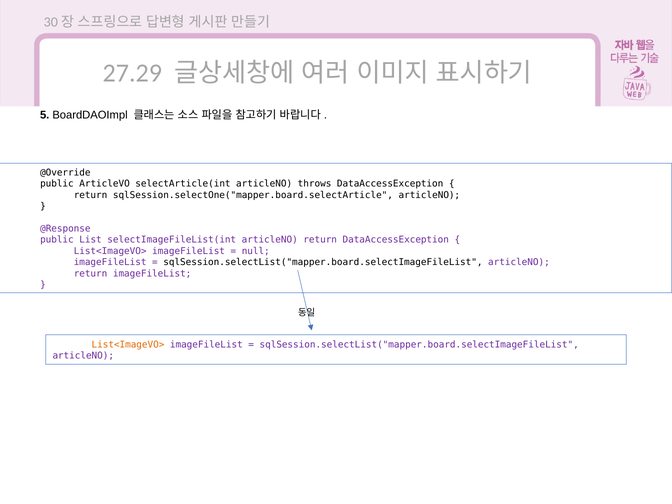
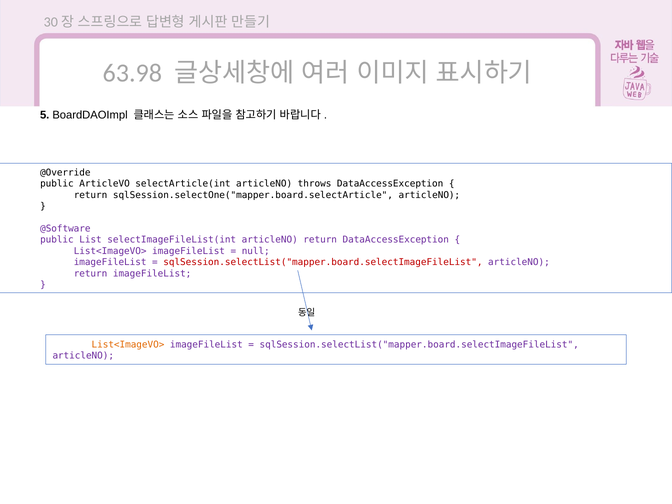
27.29: 27.29 -> 63.98
@Response: @Response -> @Software
sqlSession.selectList("mapper.board.selectImageFileList at (323, 262) colour: black -> red
